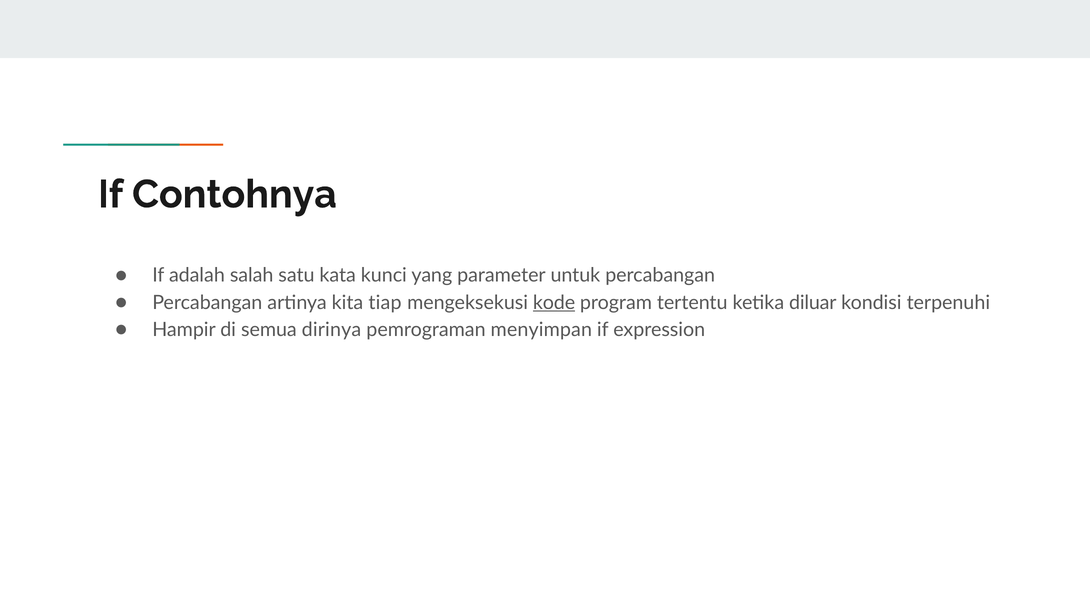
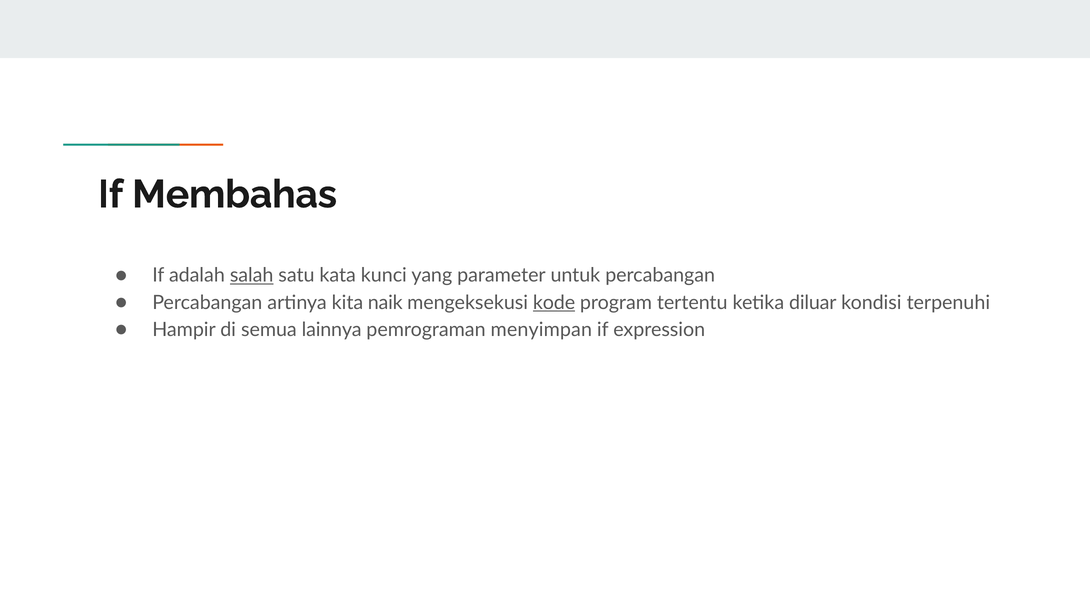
Contohnya: Contohnya -> Membahas
salah underline: none -> present
tiap: tiap -> naik
dirinya: dirinya -> lainnya
